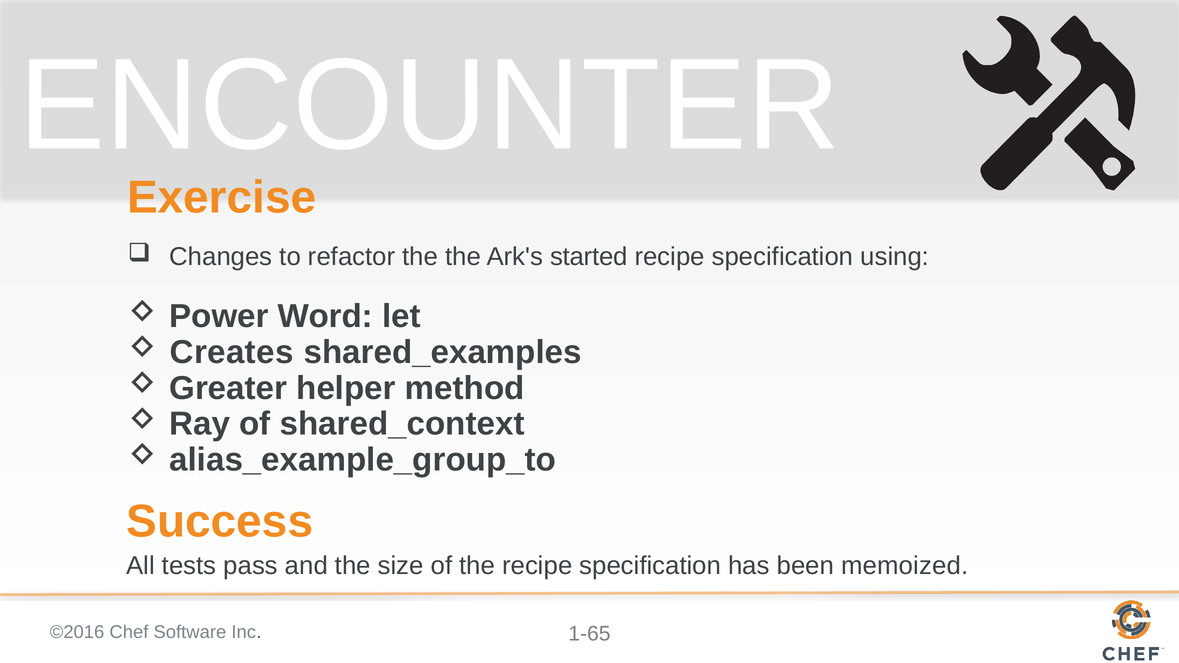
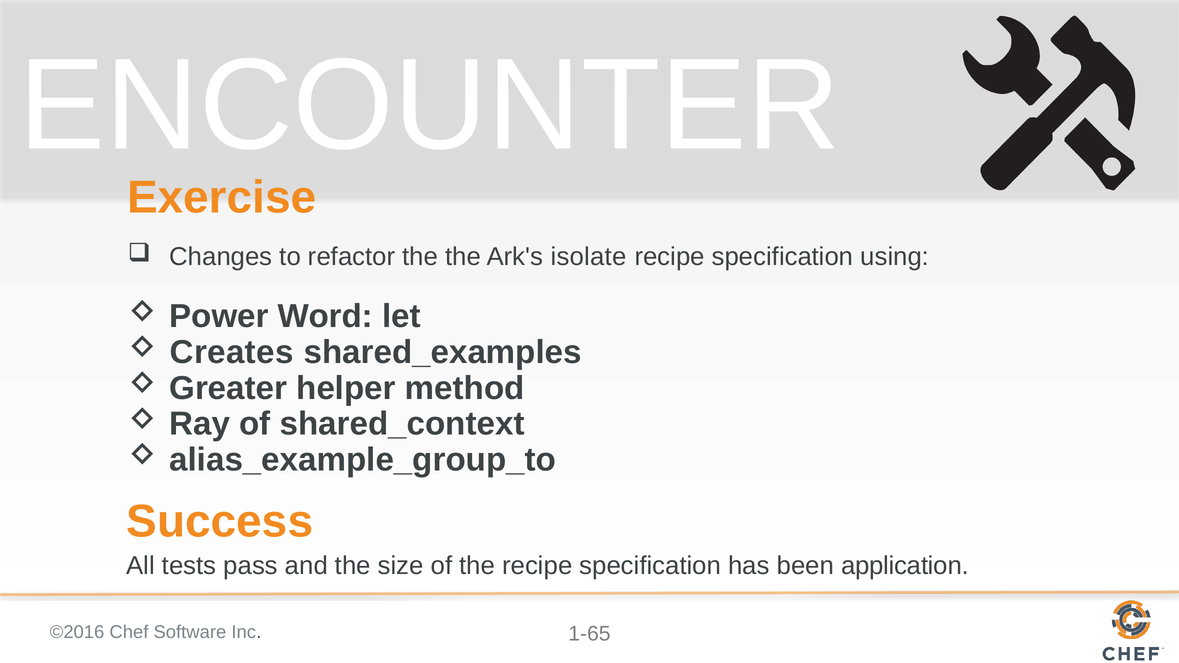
started: started -> isolate
memoized: memoized -> application
